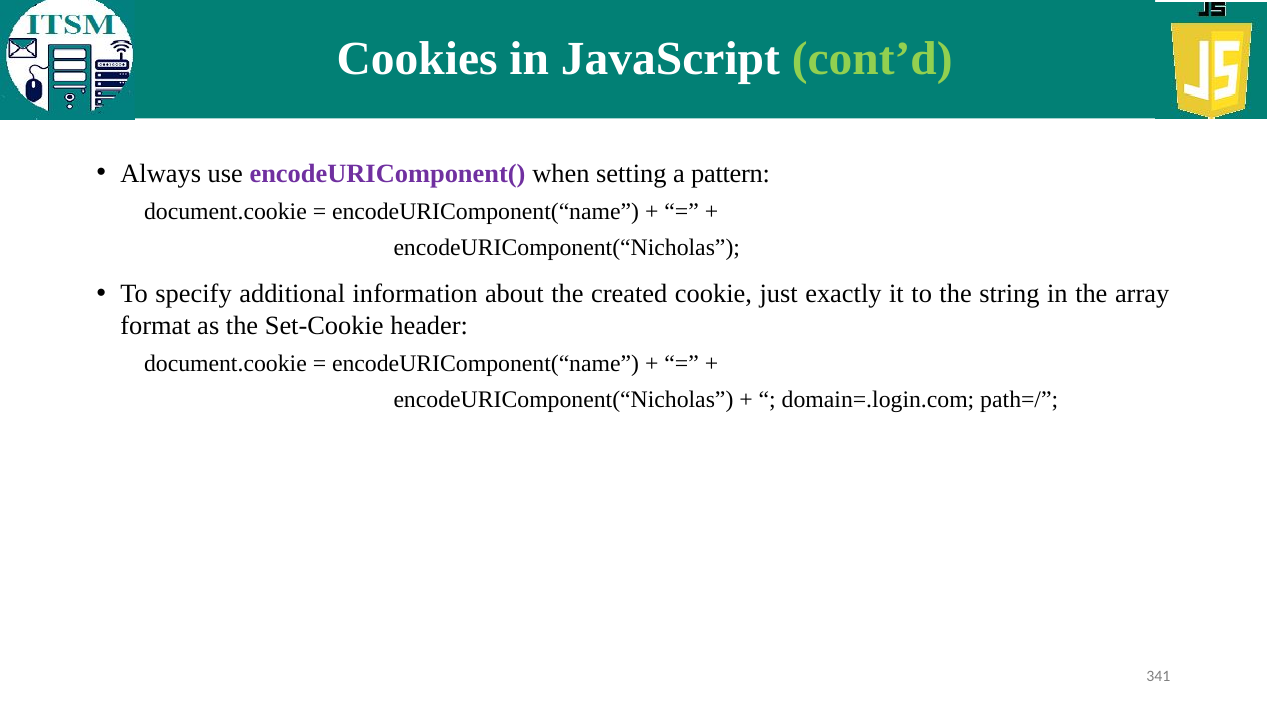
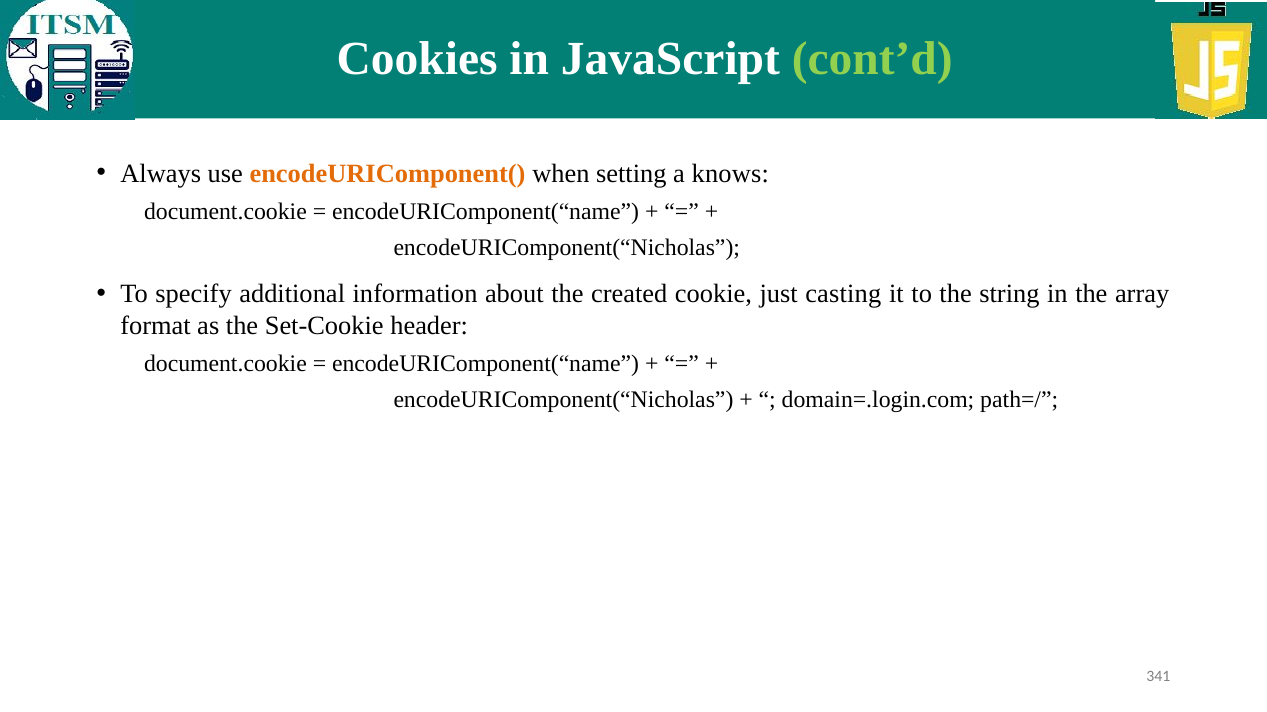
encodeURIComponent( colour: purple -> orange
pattern: pattern -> knows
exactly: exactly -> casting
